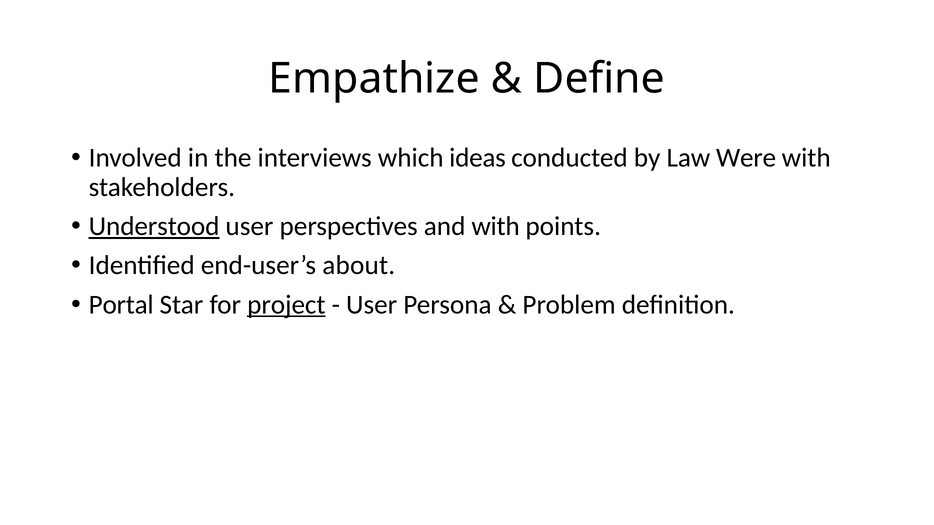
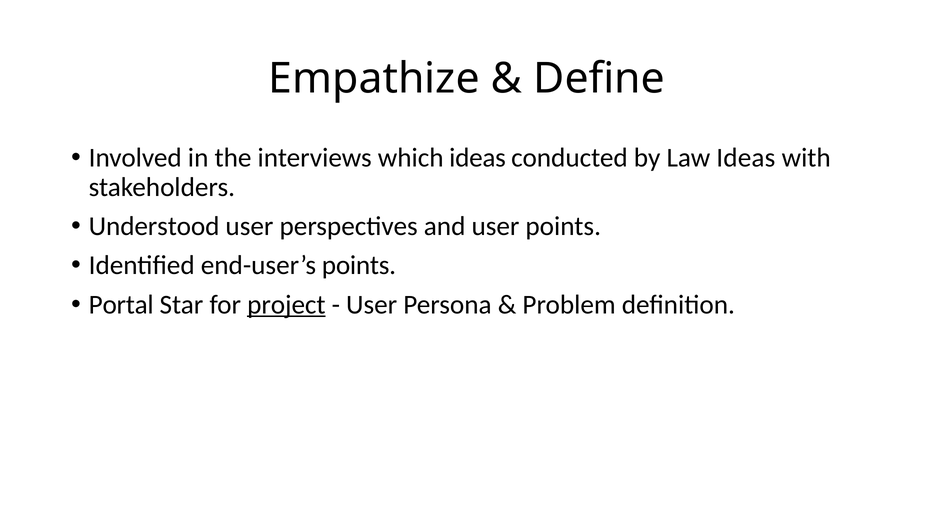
Law Were: Were -> Ideas
Understood underline: present -> none
and with: with -> user
end-user’s about: about -> points
